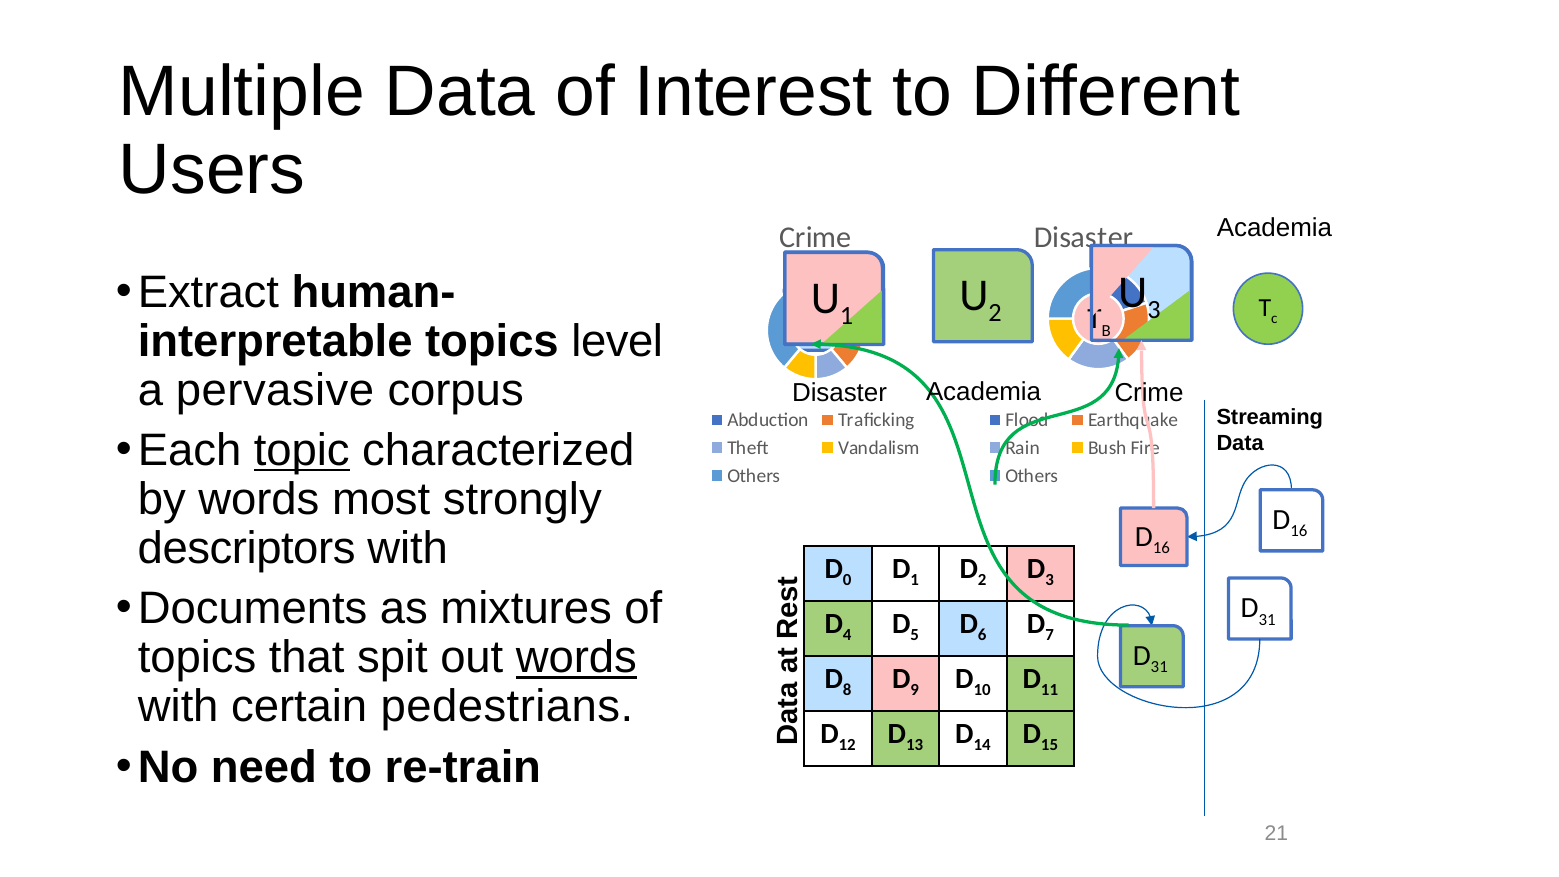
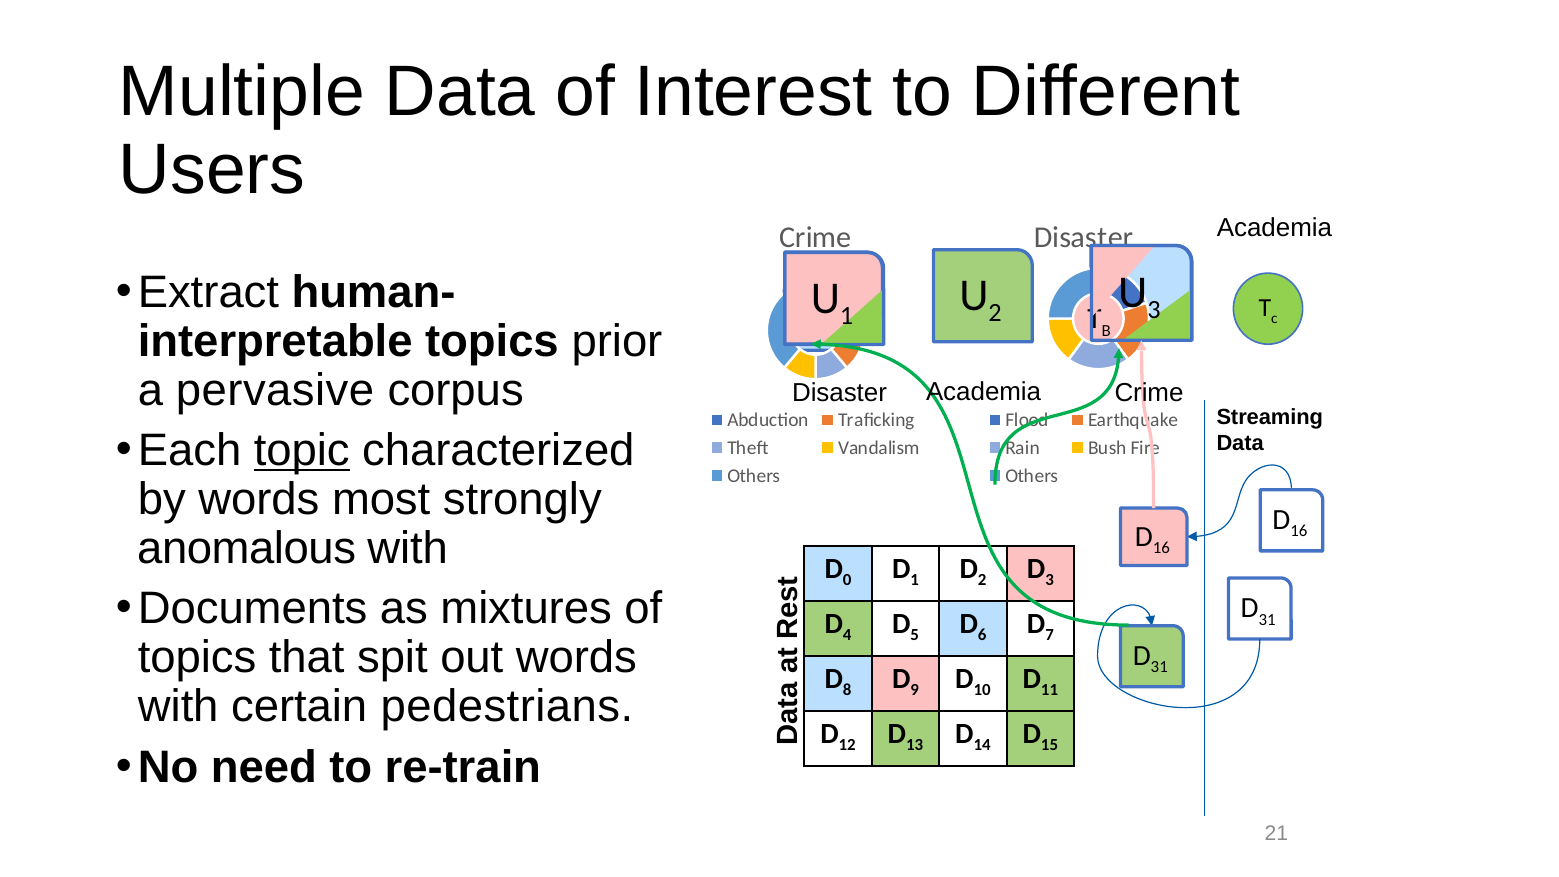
level: level -> prior
descriptors: descriptors -> anomalous
words at (576, 658) underline: present -> none
